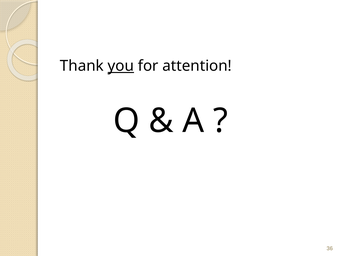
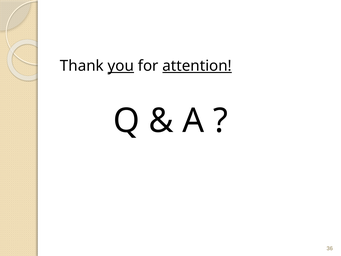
attention underline: none -> present
